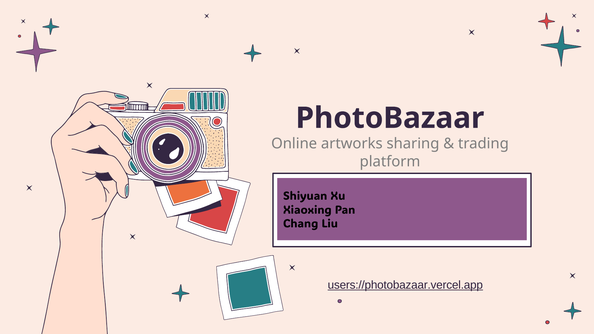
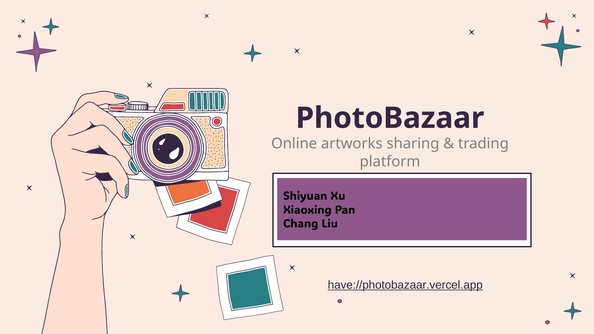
users://photobazaar.vercel.app: users://photobazaar.vercel.app -> have://photobazaar.vercel.app
